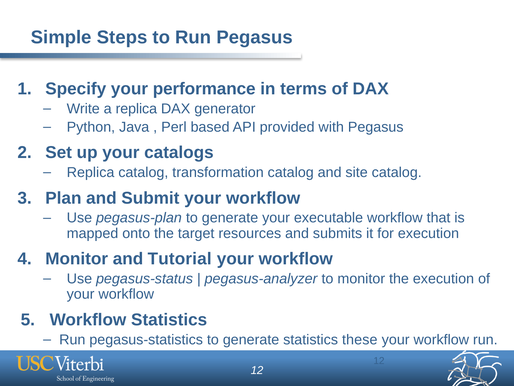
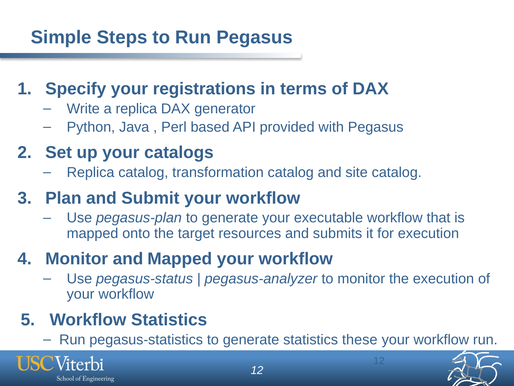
performance: performance -> registrations
and Tutorial: Tutorial -> Mapped
